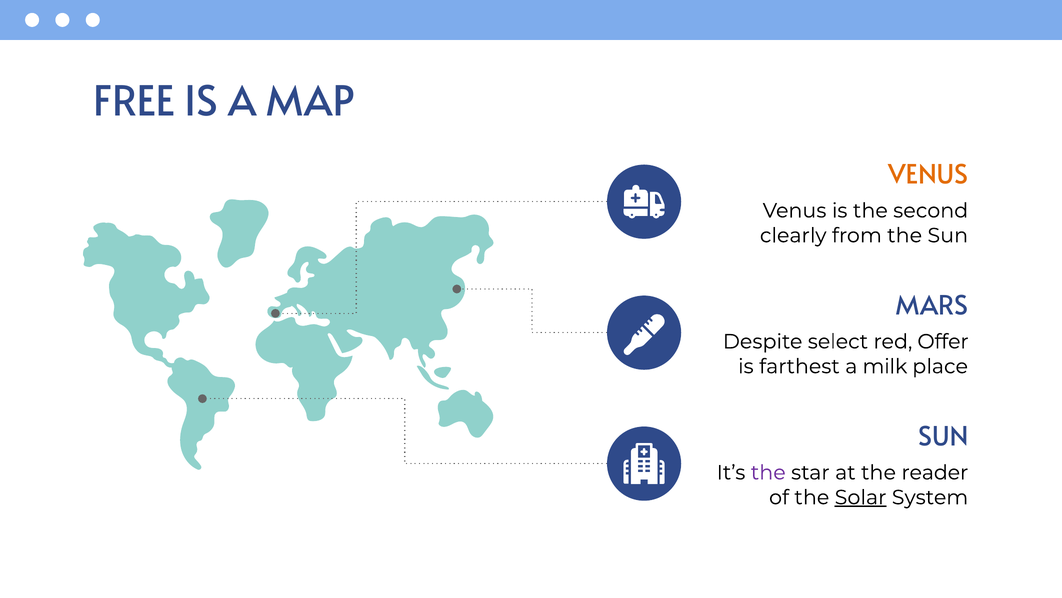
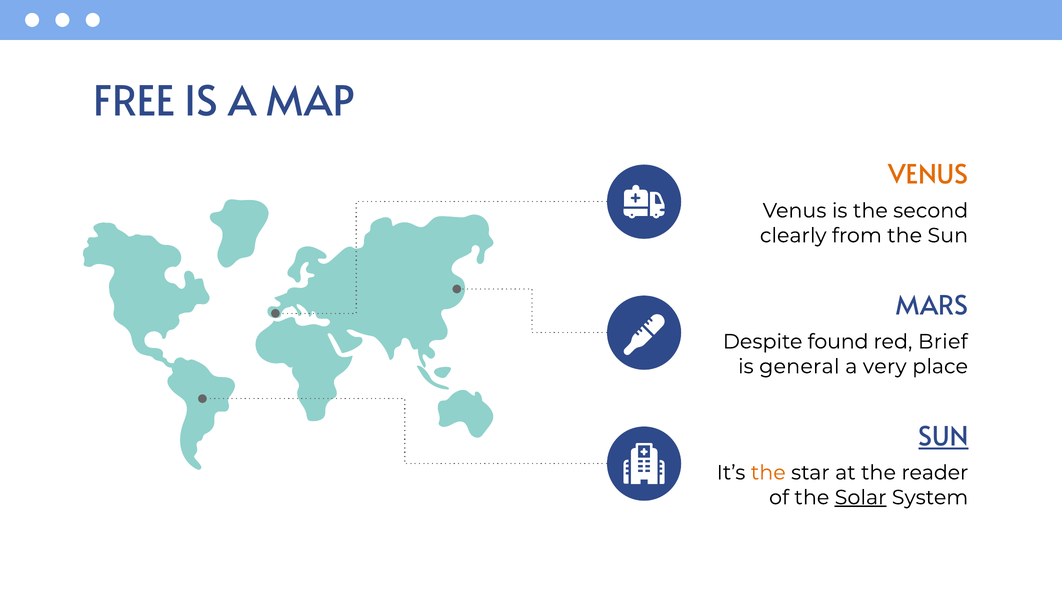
select: select -> found
Offer: Offer -> Brief
farthest: farthest -> general
milk: milk -> very
SUN at (943, 437) underline: none -> present
the at (768, 472) colour: purple -> orange
